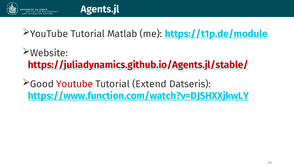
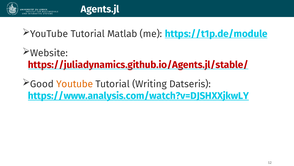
Youtube at (75, 84) colour: red -> orange
Extend: Extend -> Writing
https://www.function.com/watch?v=DJSHXXjkwLY: https://www.function.com/watch?v=DJSHXXjkwLY -> https://www.analysis.com/watch?v=DJSHXXjkwLY
